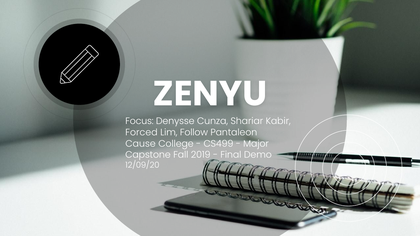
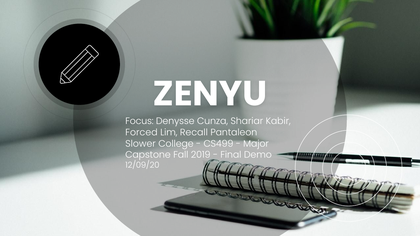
Follow: Follow -> Recall
Cause: Cause -> Slower
